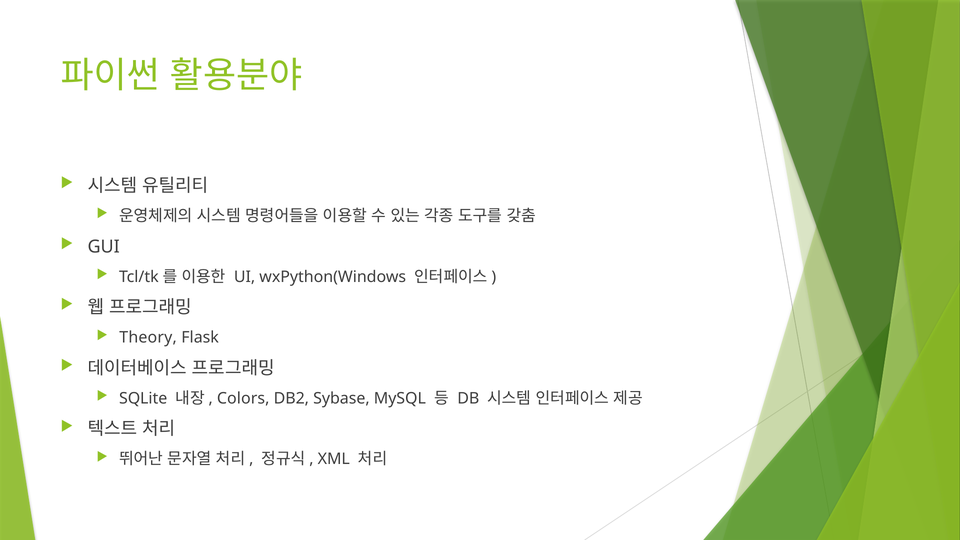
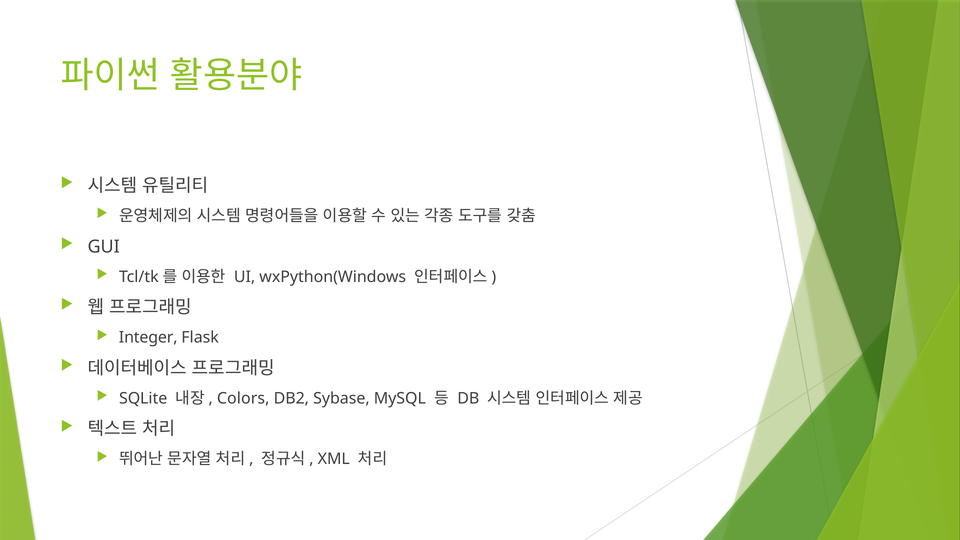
Theory: Theory -> Integer
